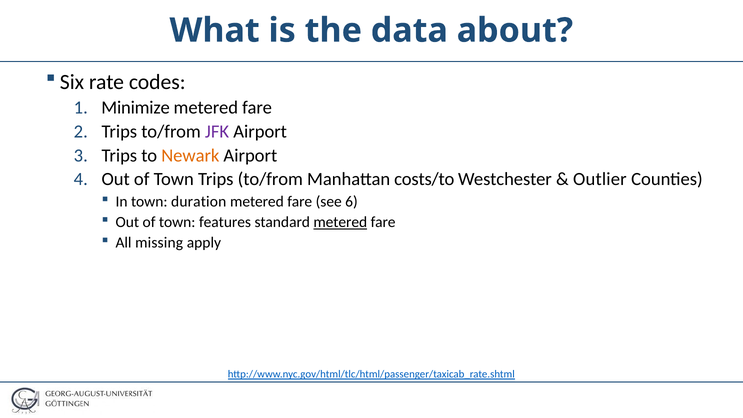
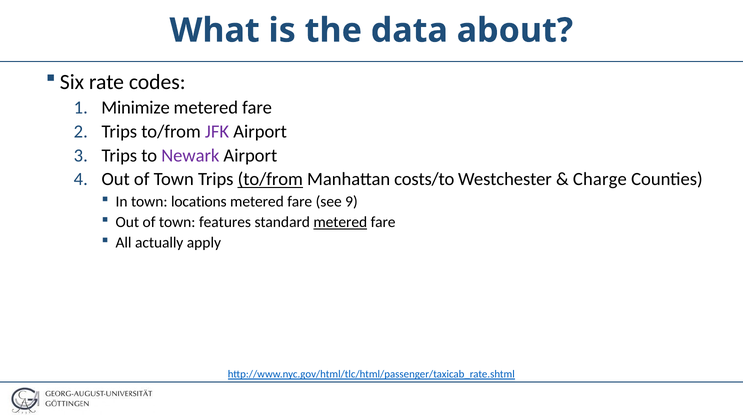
Newark colour: orange -> purple
to/from at (270, 179) underline: none -> present
Outlier: Outlier -> Charge
duration: duration -> locations
6: 6 -> 9
missing: missing -> actually
